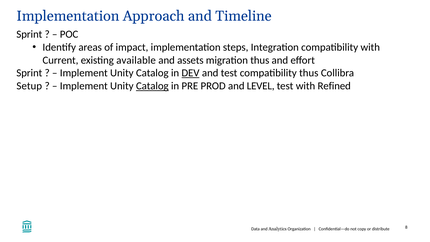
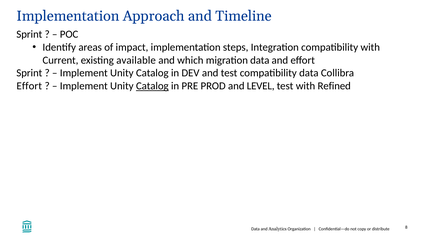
assets: assets -> which
migration thus: thus -> data
DEV underline: present -> none
compatibility thus: thus -> data
Setup at (29, 86): Setup -> Effort
